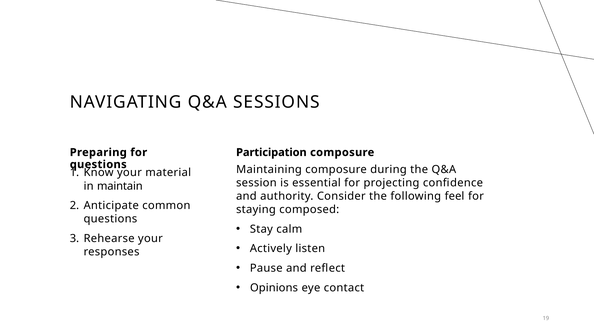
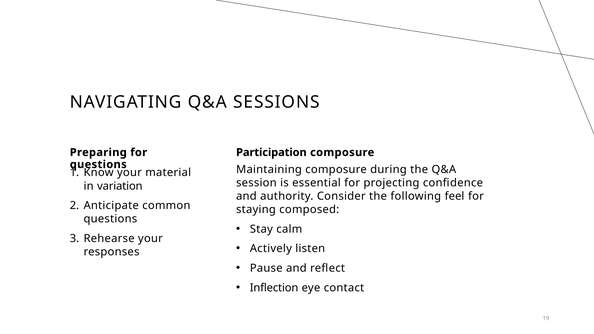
maintain: maintain -> variation
Opinions: Opinions -> Inflection
